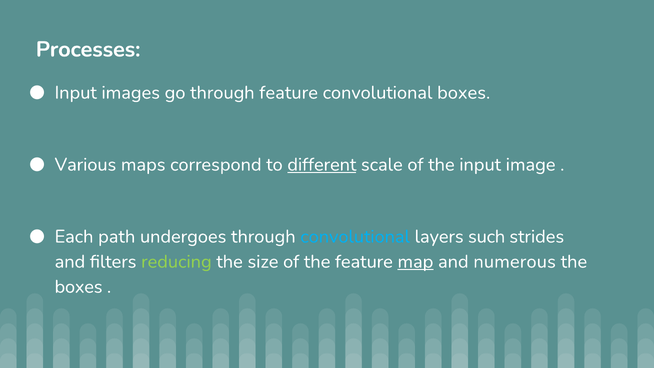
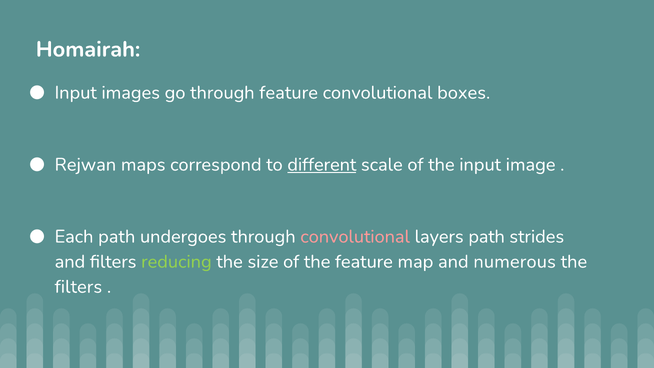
Processes: Processes -> Homairah
Various: Various -> Rejwan
convolutional at (355, 236) colour: light blue -> pink
layers such: such -> path
map underline: present -> none
boxes at (79, 287): boxes -> filters
